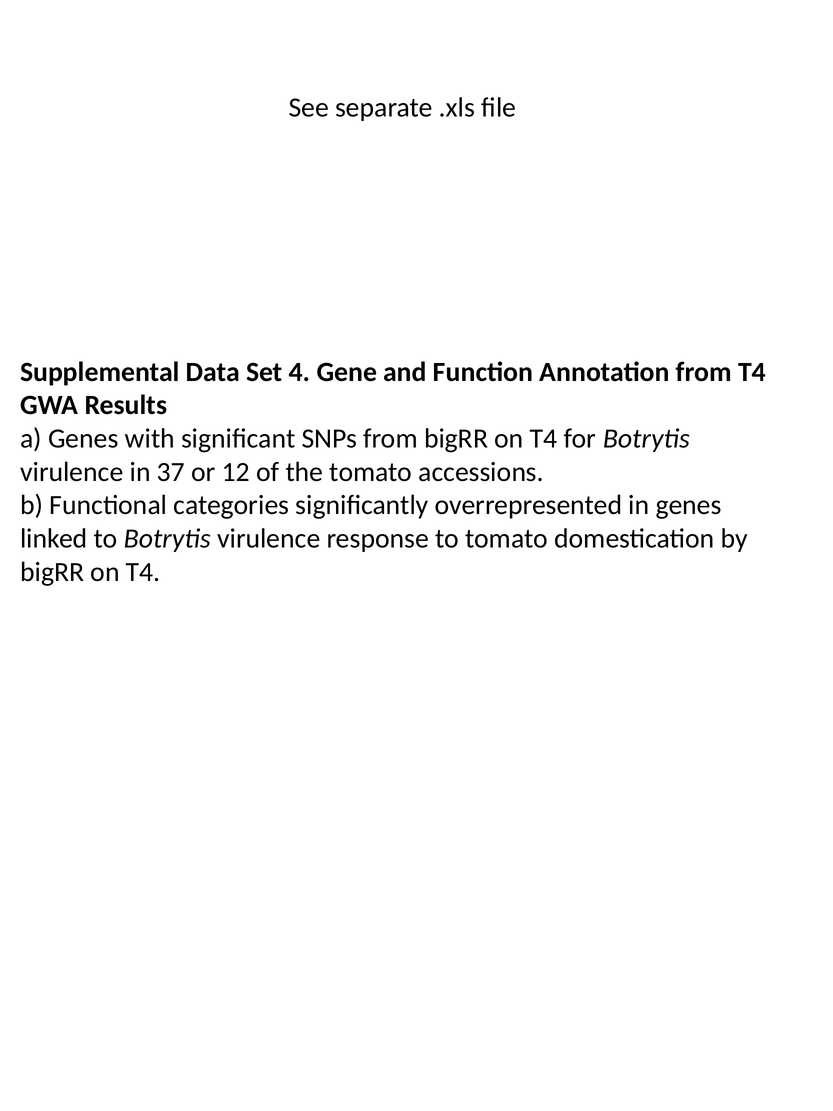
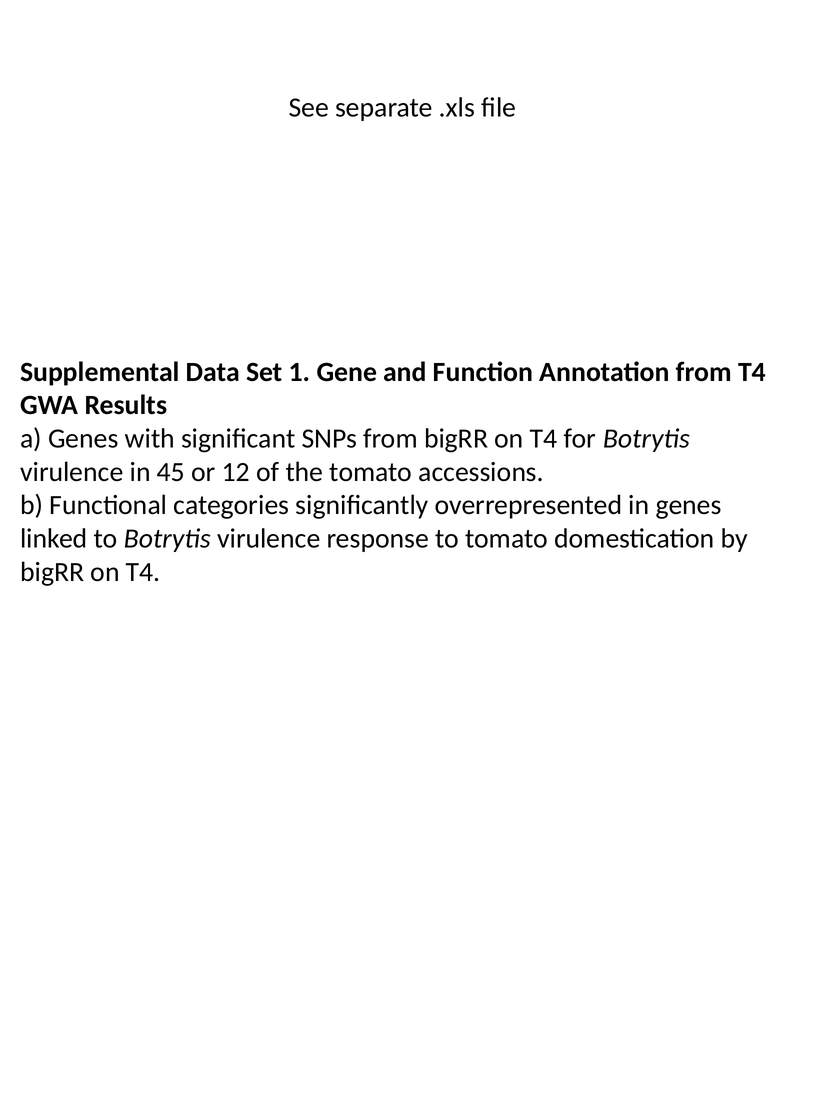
4: 4 -> 1
37: 37 -> 45
